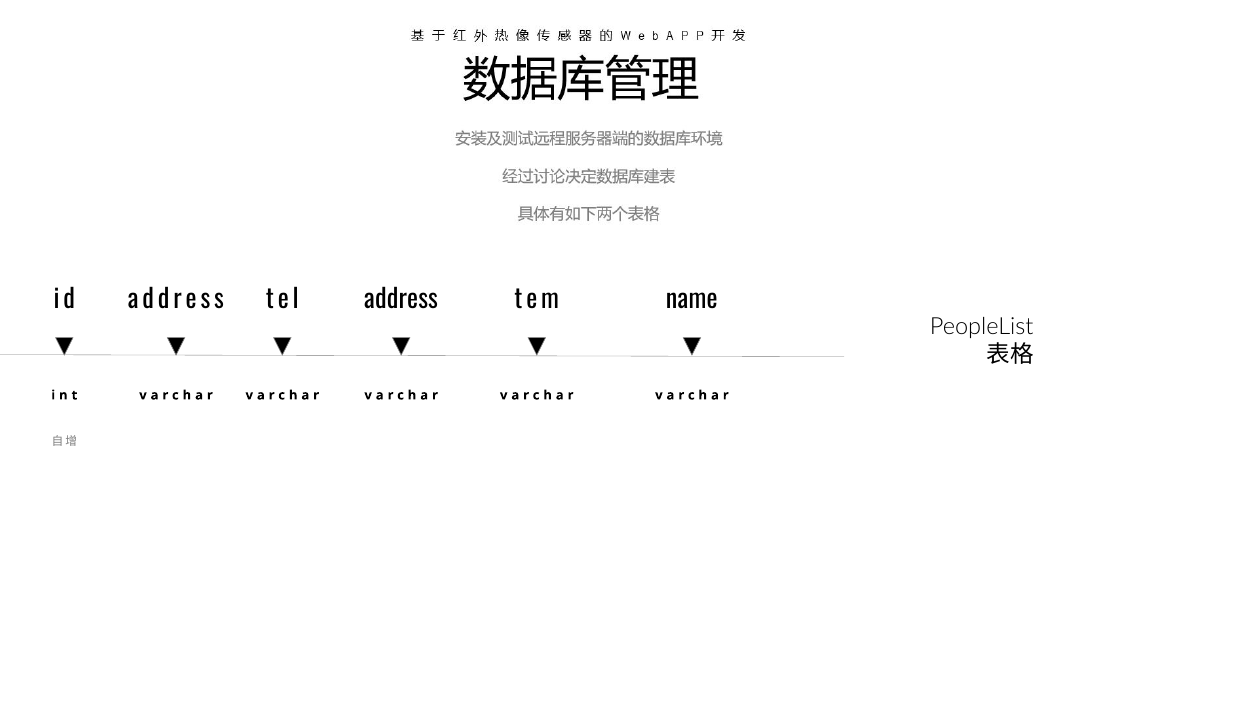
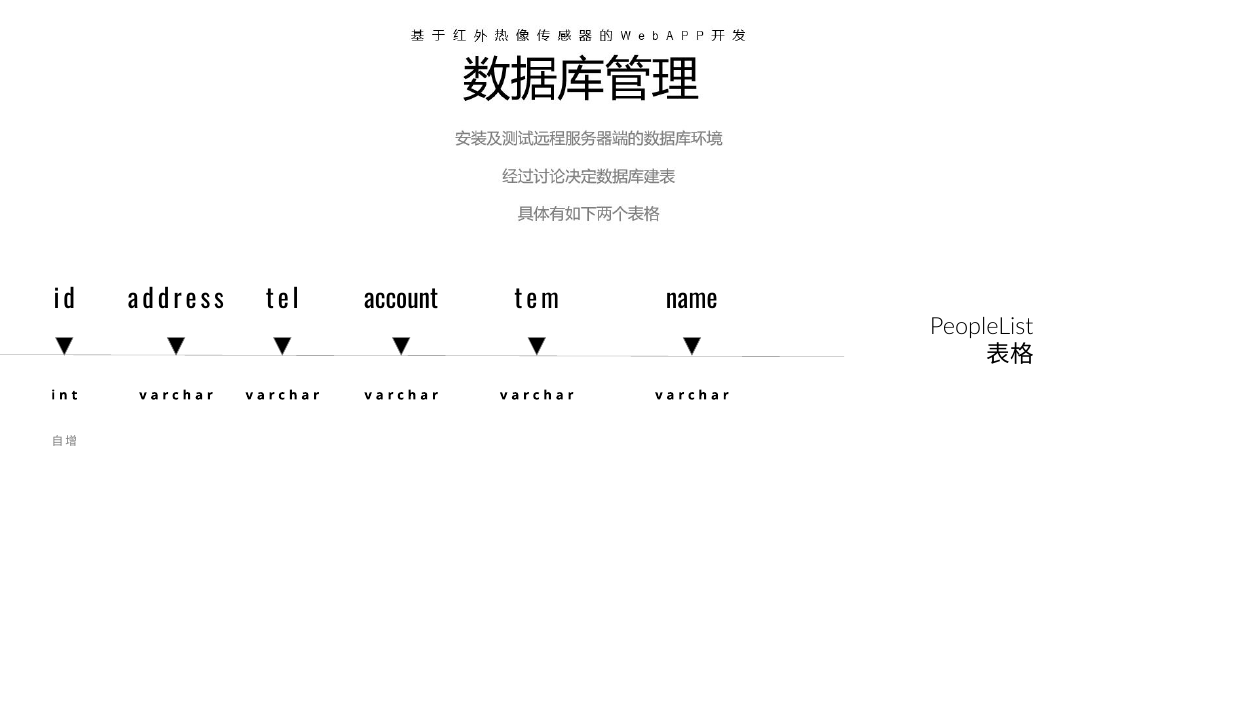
address at (401, 300): address -> account
